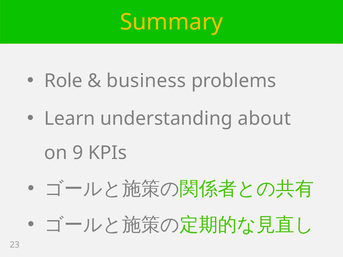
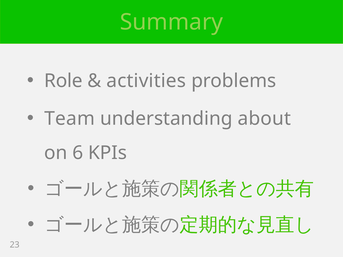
Summary colour: yellow -> light green
business: business -> activities
Learn: Learn -> Team
9: 9 -> 6
